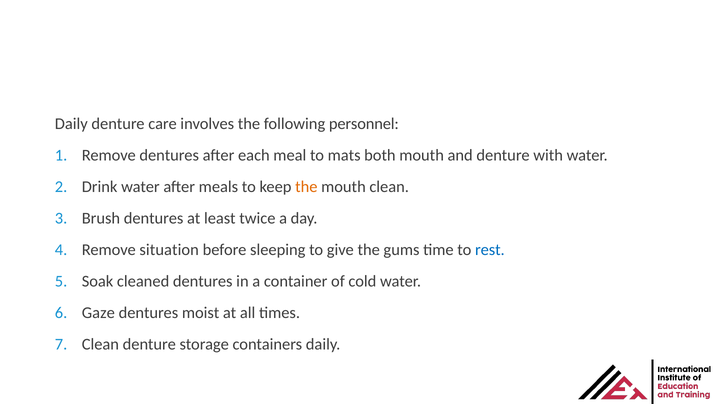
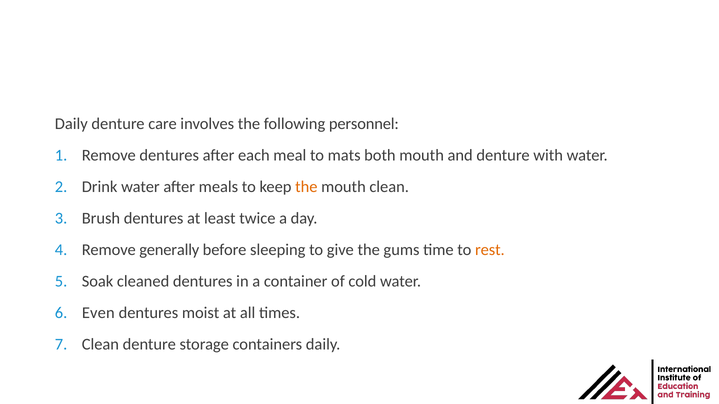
situation: situation -> generally
rest colour: blue -> orange
Gaze: Gaze -> Even
